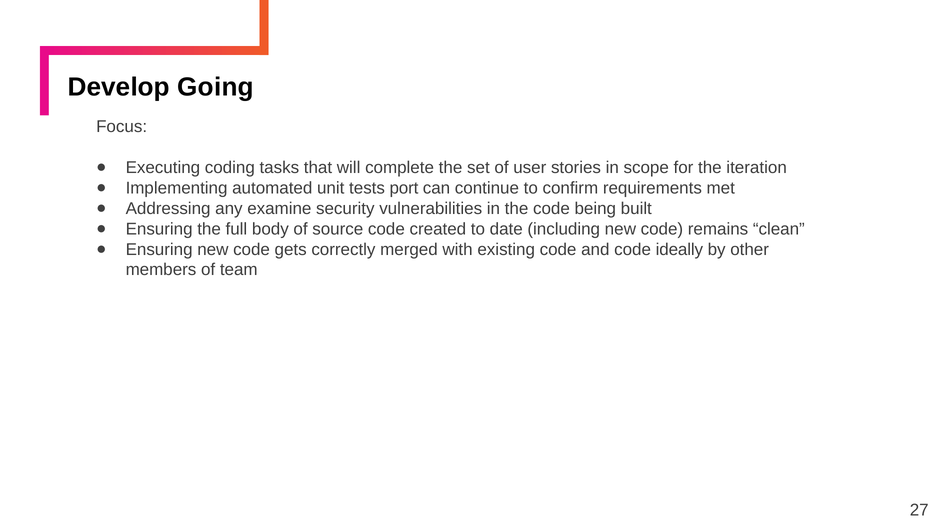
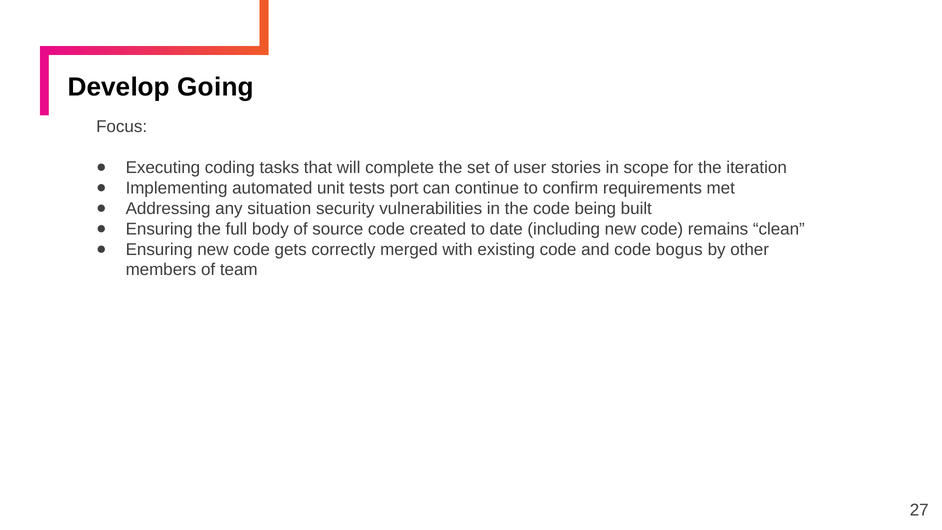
examine: examine -> situation
ideally: ideally -> bogus
